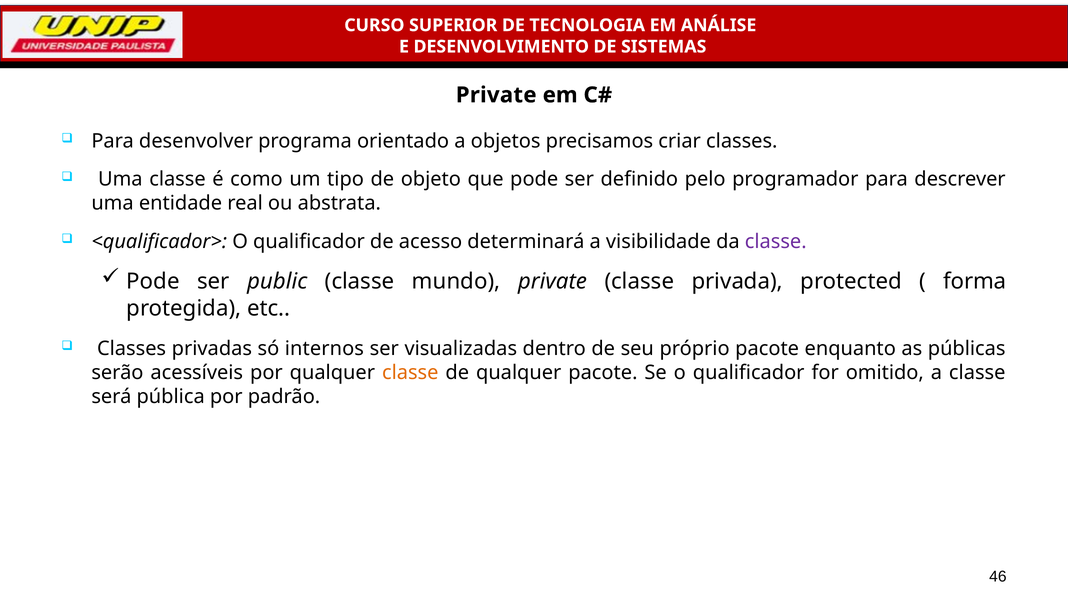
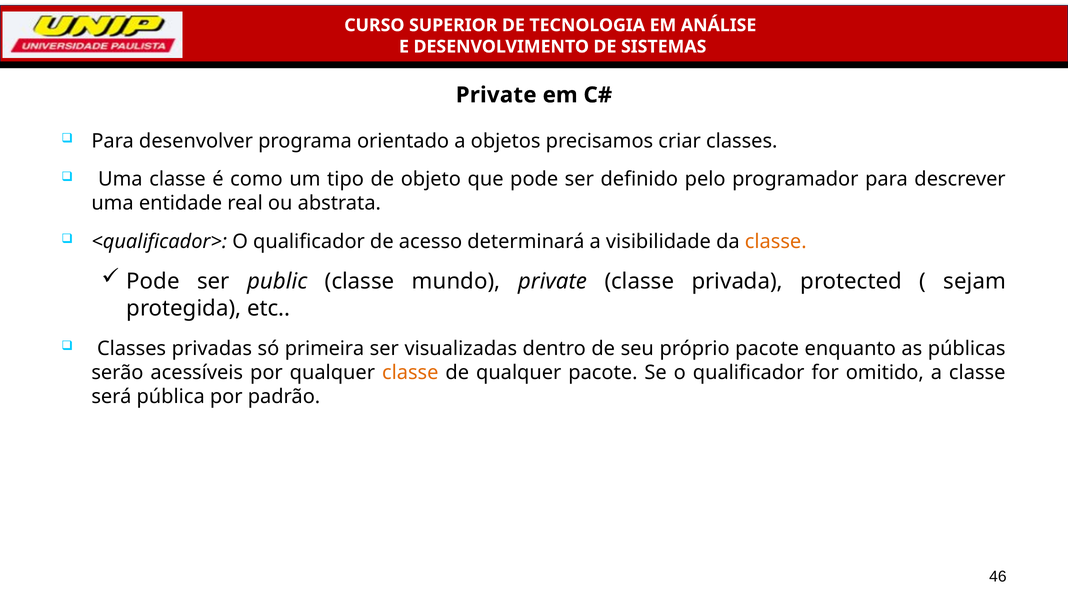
classe at (776, 241) colour: purple -> orange
forma: forma -> sejam
internos: internos -> primeira
